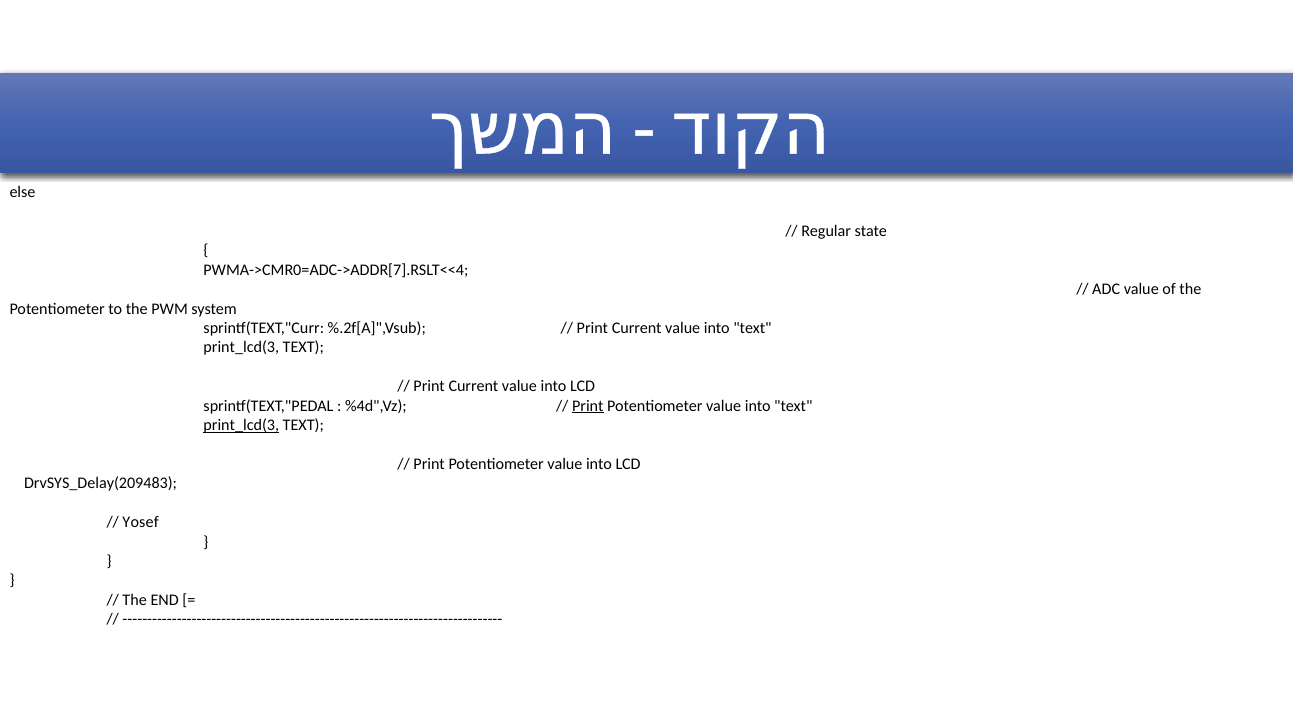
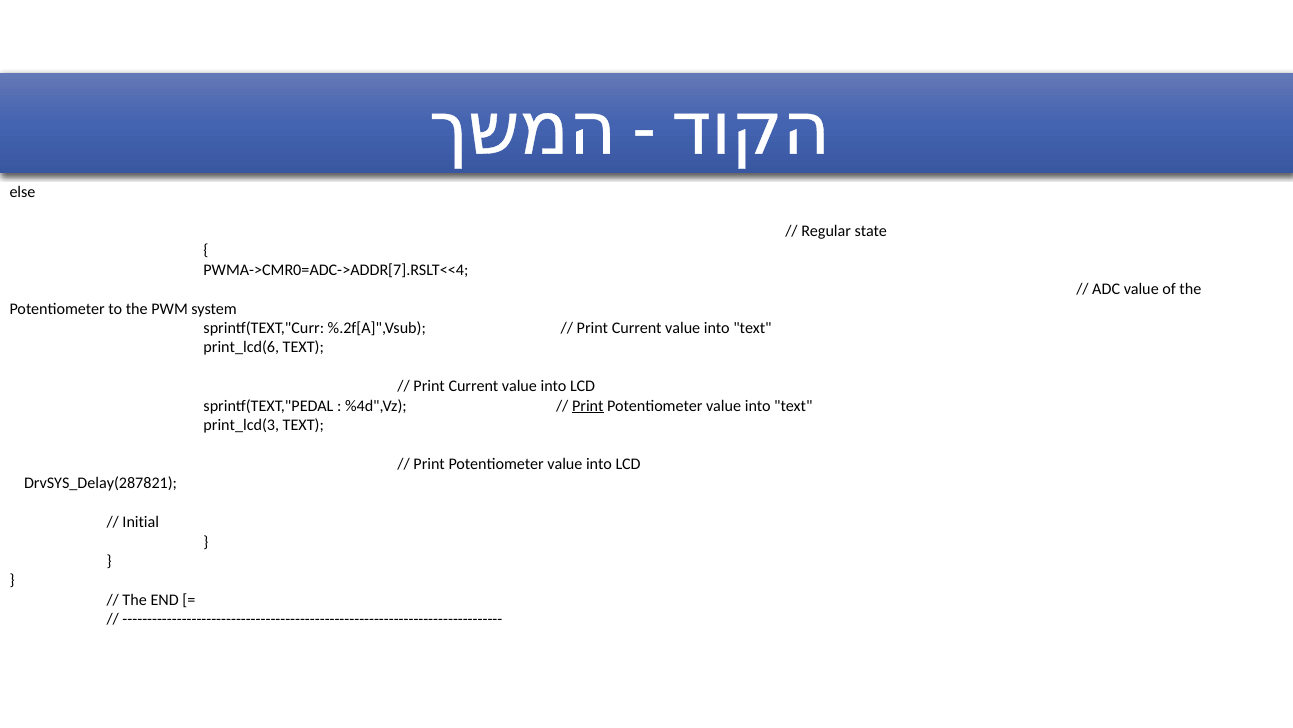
print_lcd(3 at (241, 347): print_lcd(3 -> print_lcd(6
print_lcd(3 at (241, 425) underline: present -> none
DrvSYS_Delay(209483: DrvSYS_Delay(209483 -> DrvSYS_Delay(287821
Yosef: Yosef -> Initial
